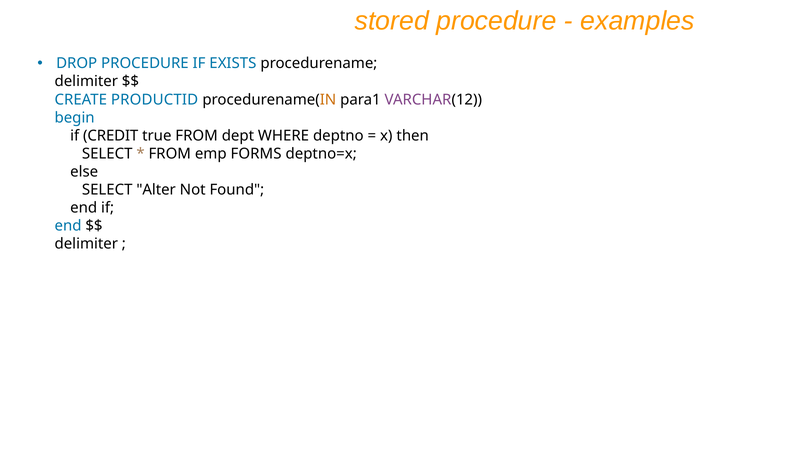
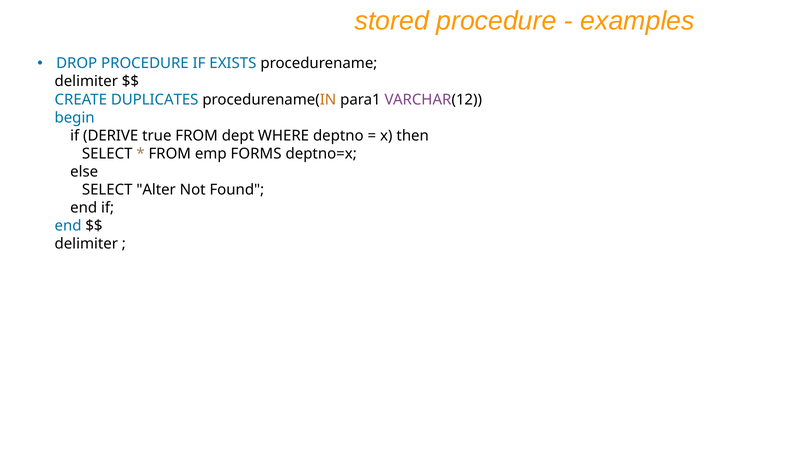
PRODUCTID: PRODUCTID -> DUPLICATES
CREDIT: CREDIT -> DERIVE
